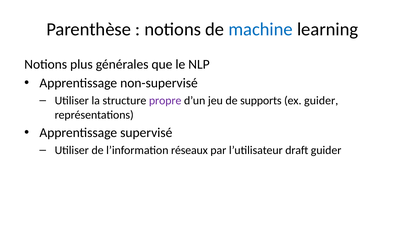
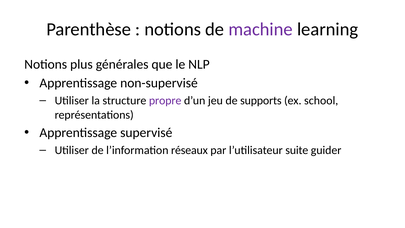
machine colour: blue -> purple
ex guider: guider -> school
draft: draft -> suite
